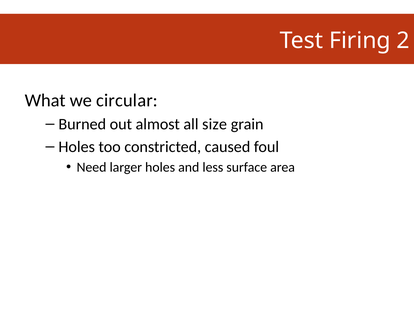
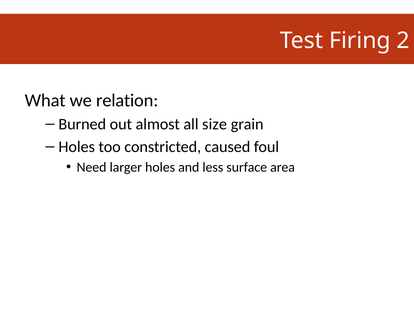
circular: circular -> relation
